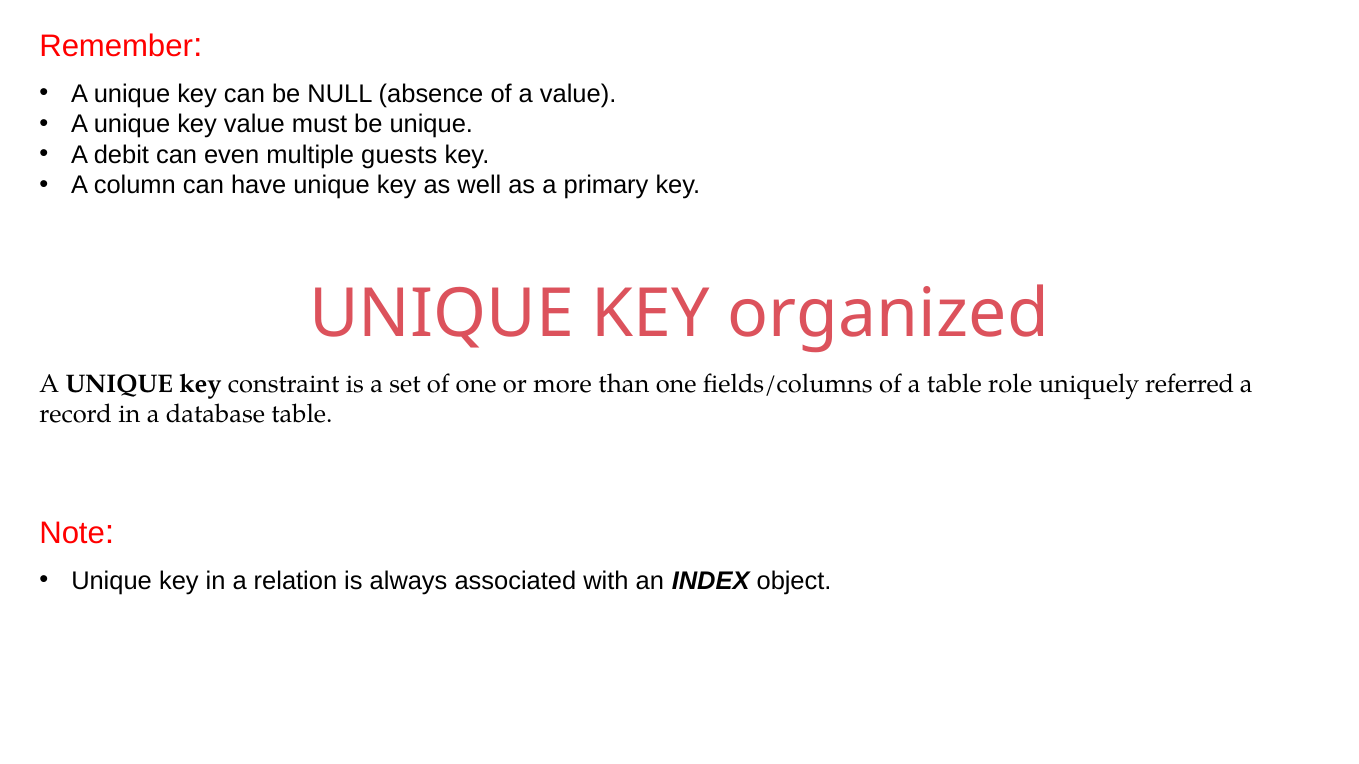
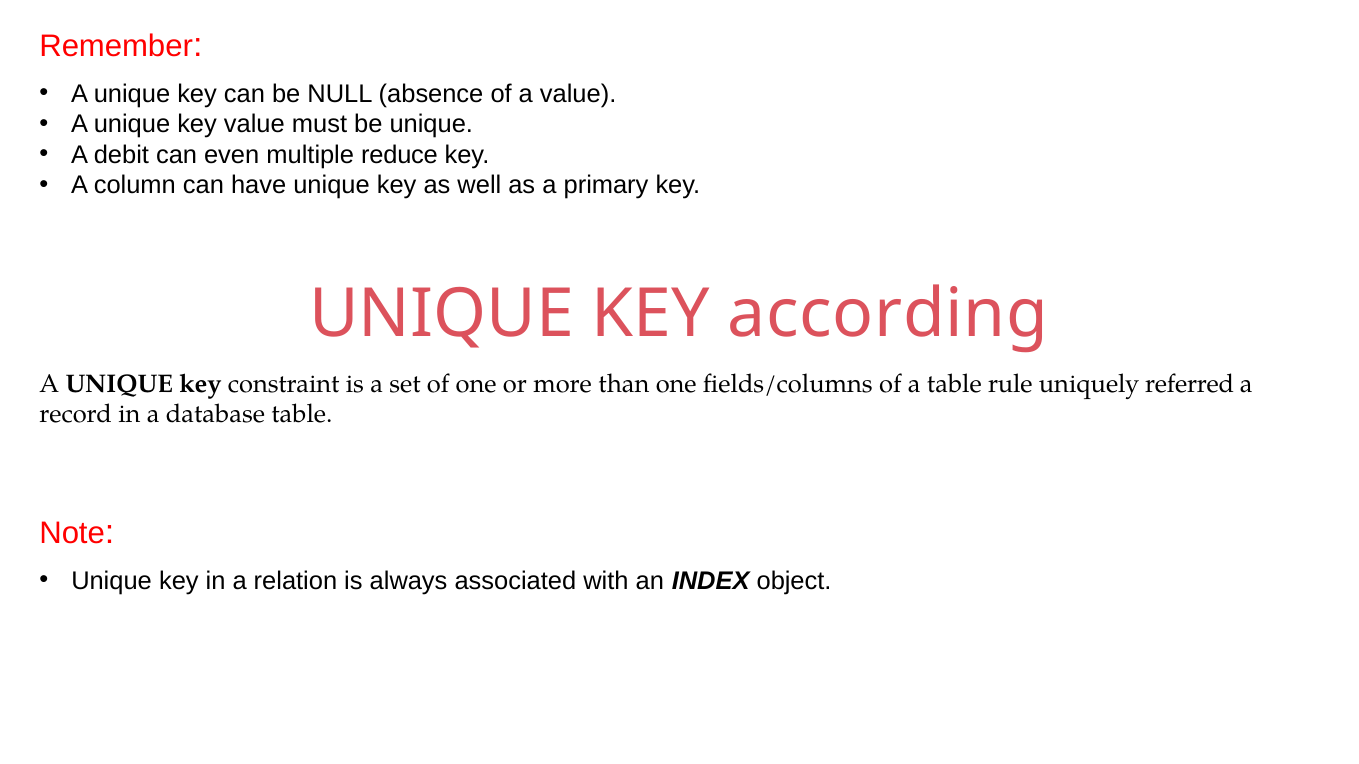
guests: guests -> reduce
organized: organized -> according
role: role -> rule
